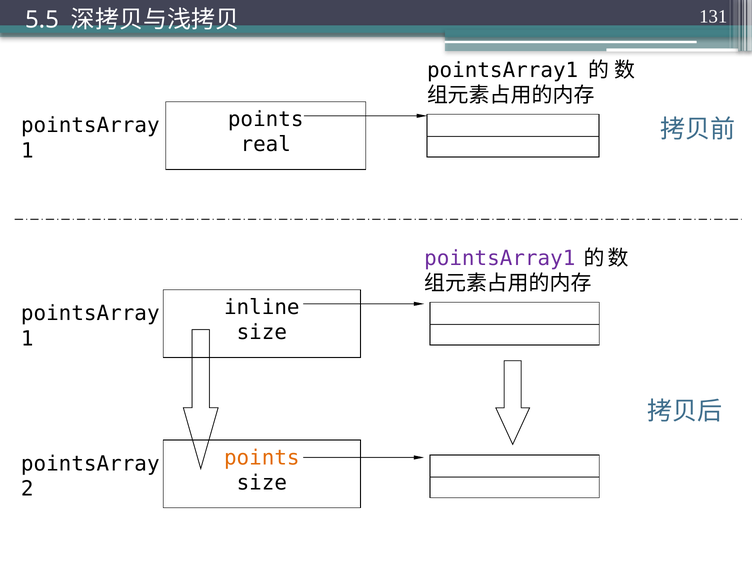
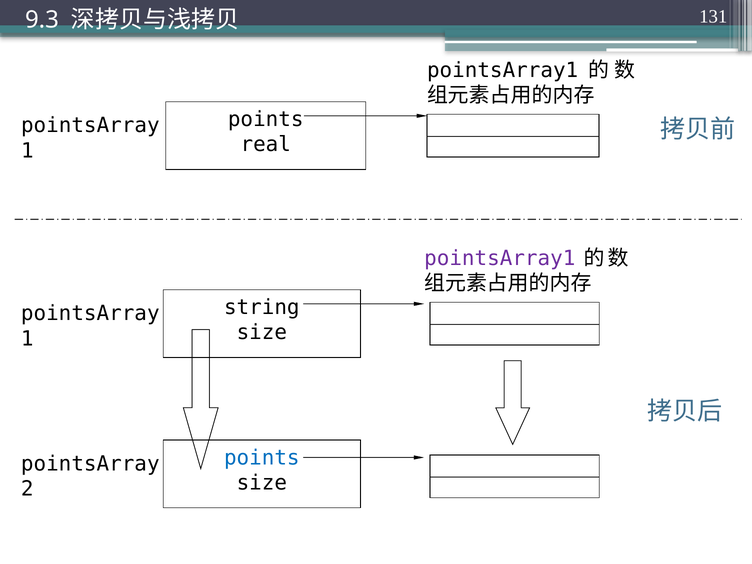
5.5: 5.5 -> 9.3
inline: inline -> string
points at (262, 458) colour: orange -> blue
